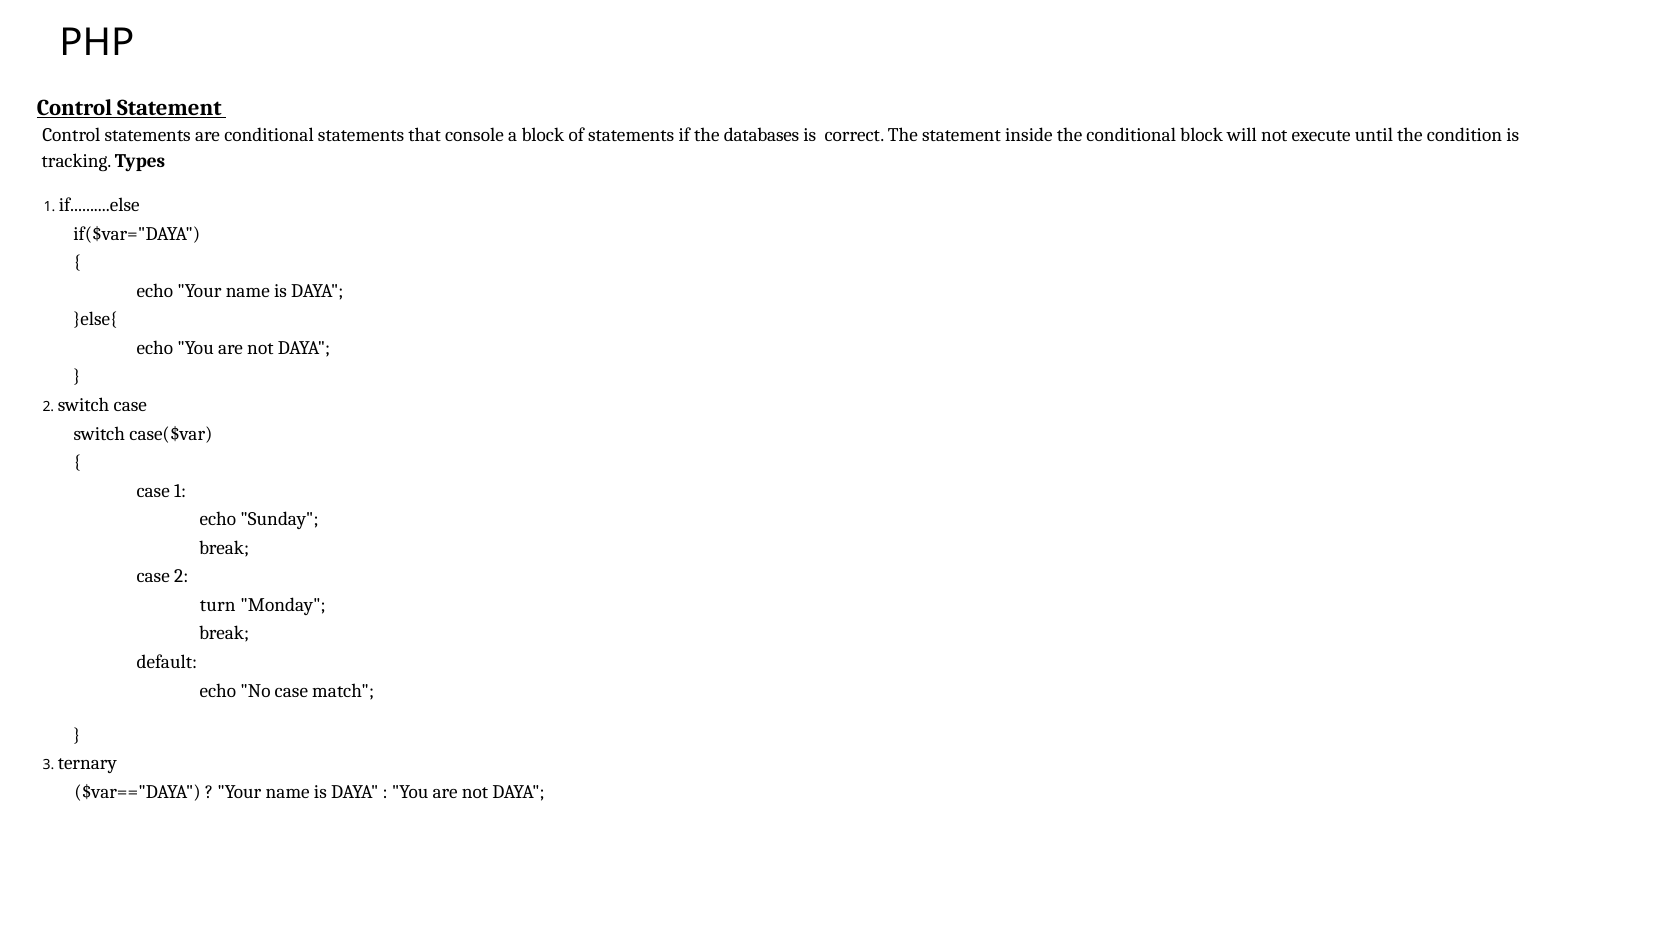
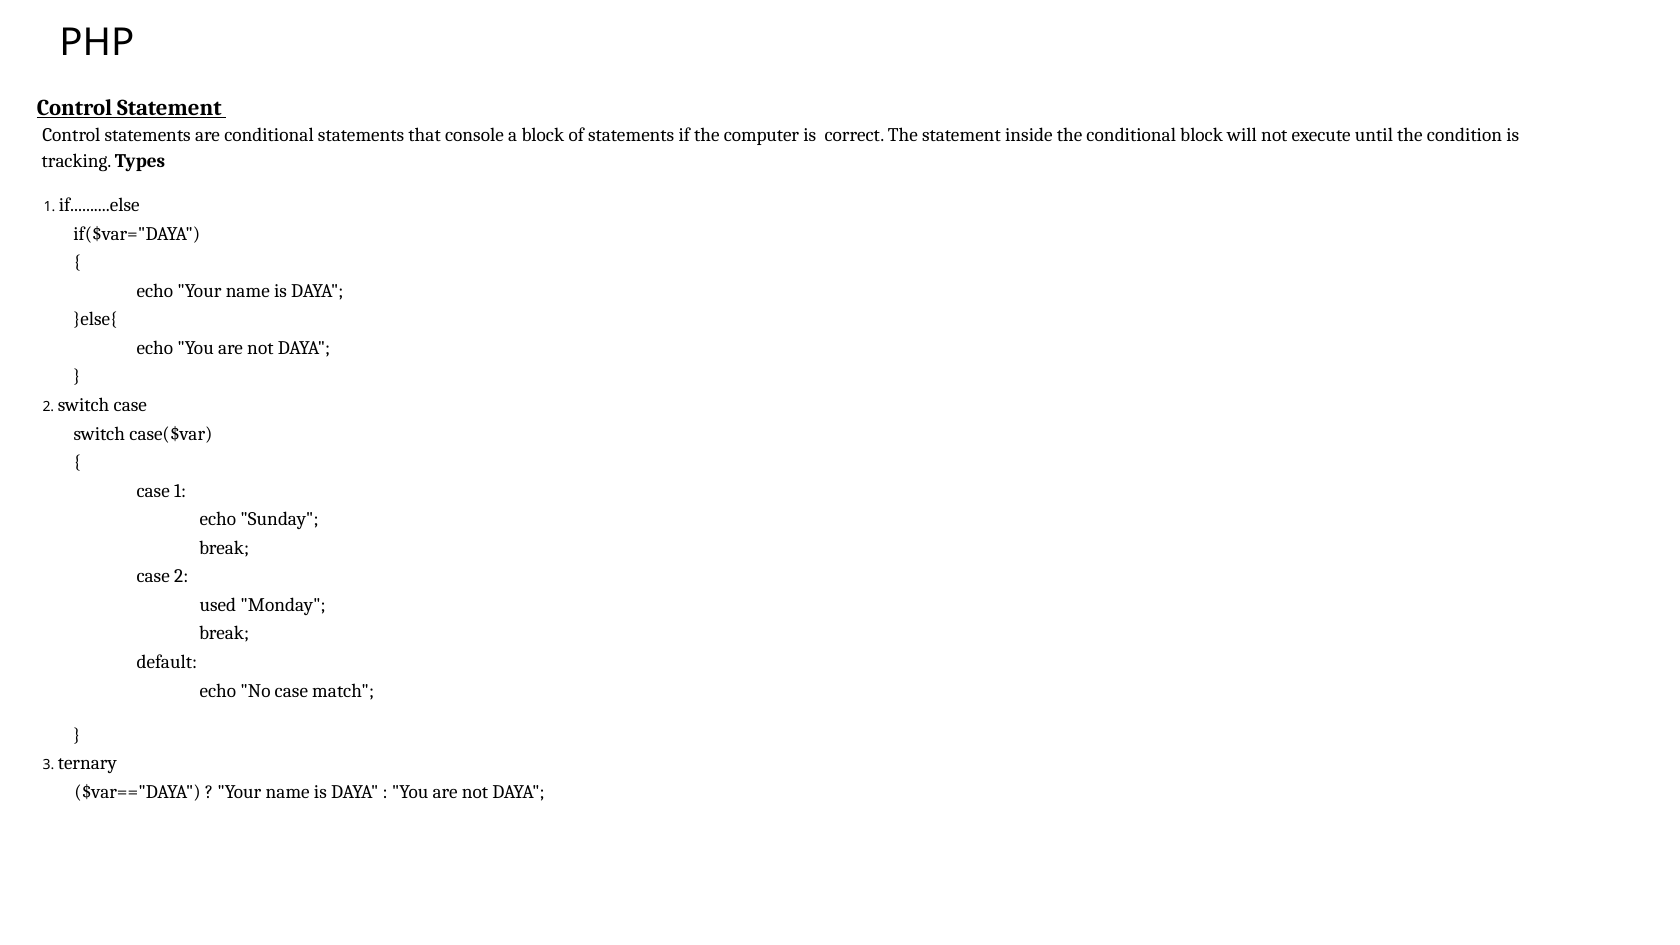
databases: databases -> computer
turn: turn -> used
